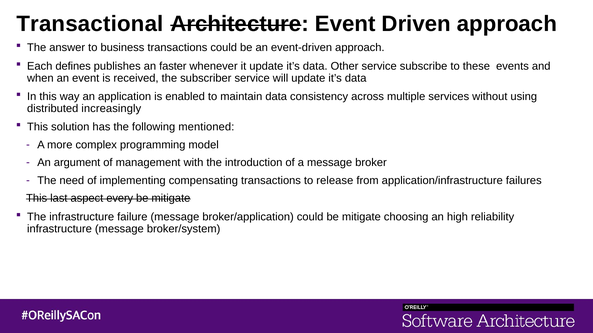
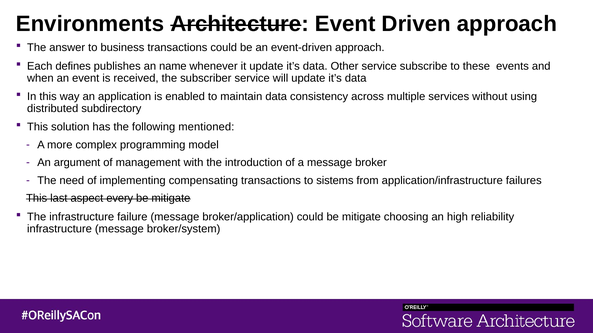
Transactional: Transactional -> Environments
faster: faster -> name
increasingly: increasingly -> subdirectory
release: release -> sistems
